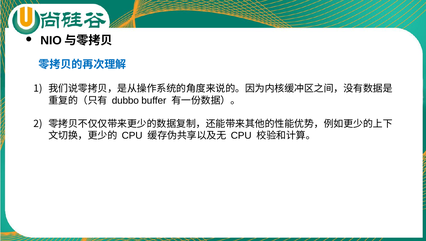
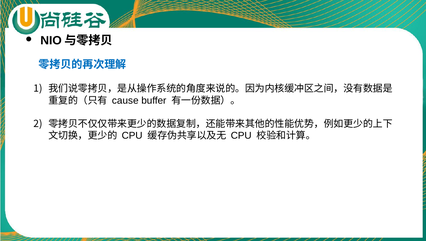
dubbo: dubbo -> cause
